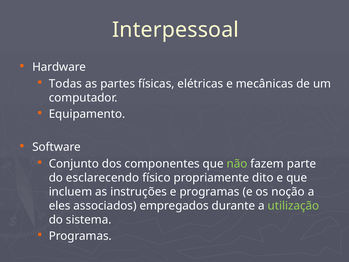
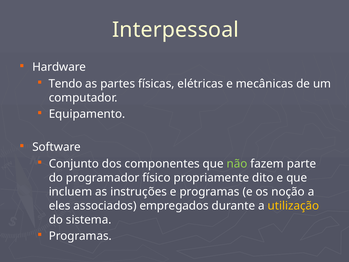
Todas: Todas -> Tendo
esclarecendo: esclarecendo -> programador
utilização colour: light green -> yellow
